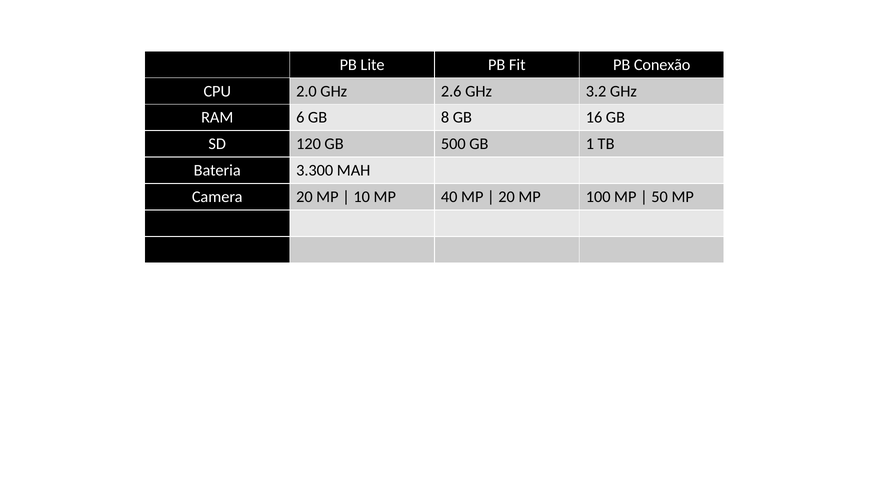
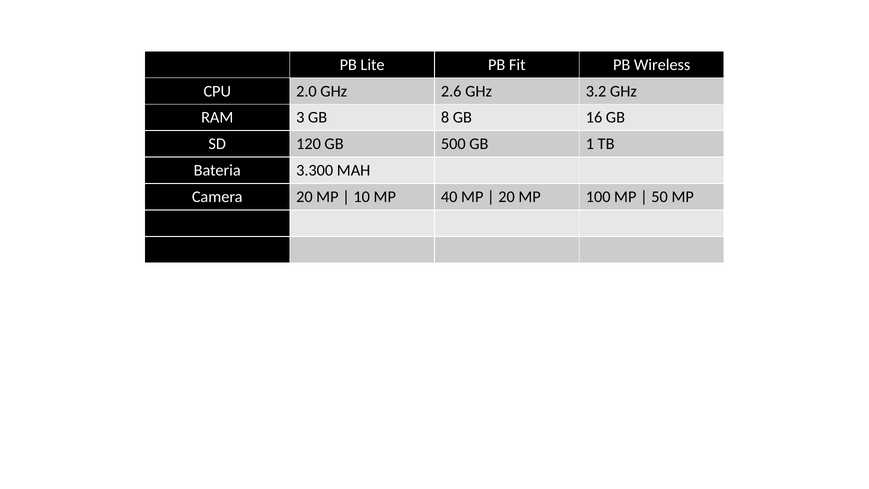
Conexão: Conexão -> Wireless
6: 6 -> 3
